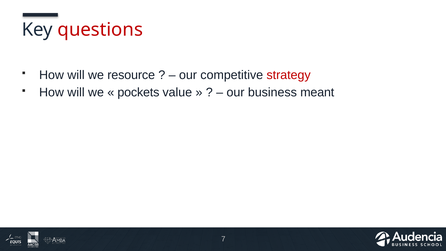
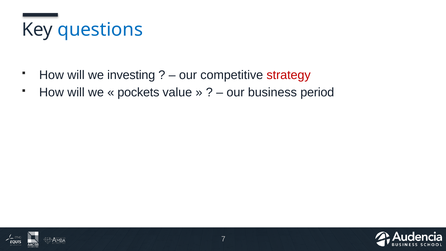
questions colour: red -> blue
resource: resource -> investing
meant: meant -> period
